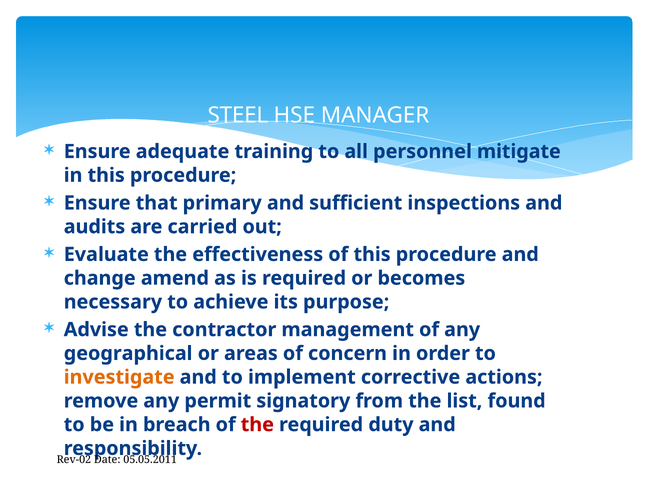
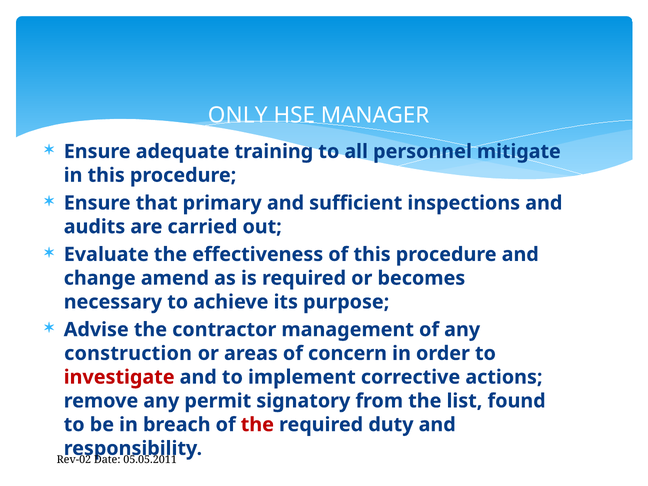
STEEL: STEEL -> ONLY
geographical: geographical -> construction
investigate colour: orange -> red
